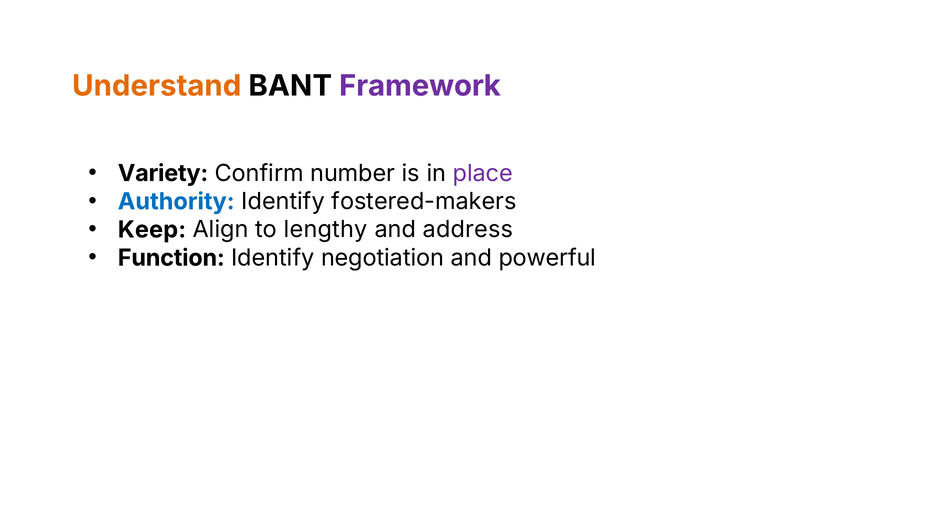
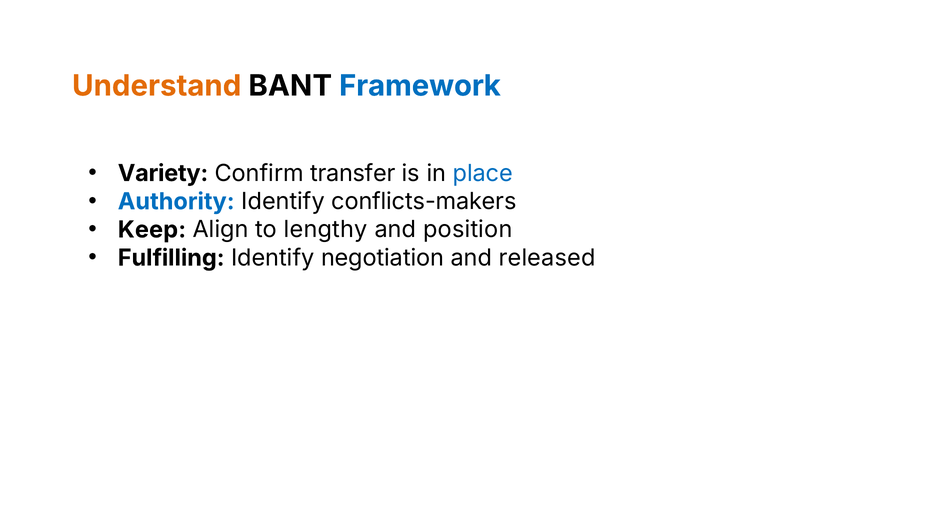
Framework colour: purple -> blue
number: number -> transfer
place colour: purple -> blue
fostered-makers: fostered-makers -> conflicts-makers
address: address -> position
Function: Function -> Fulfilling
powerful: powerful -> released
